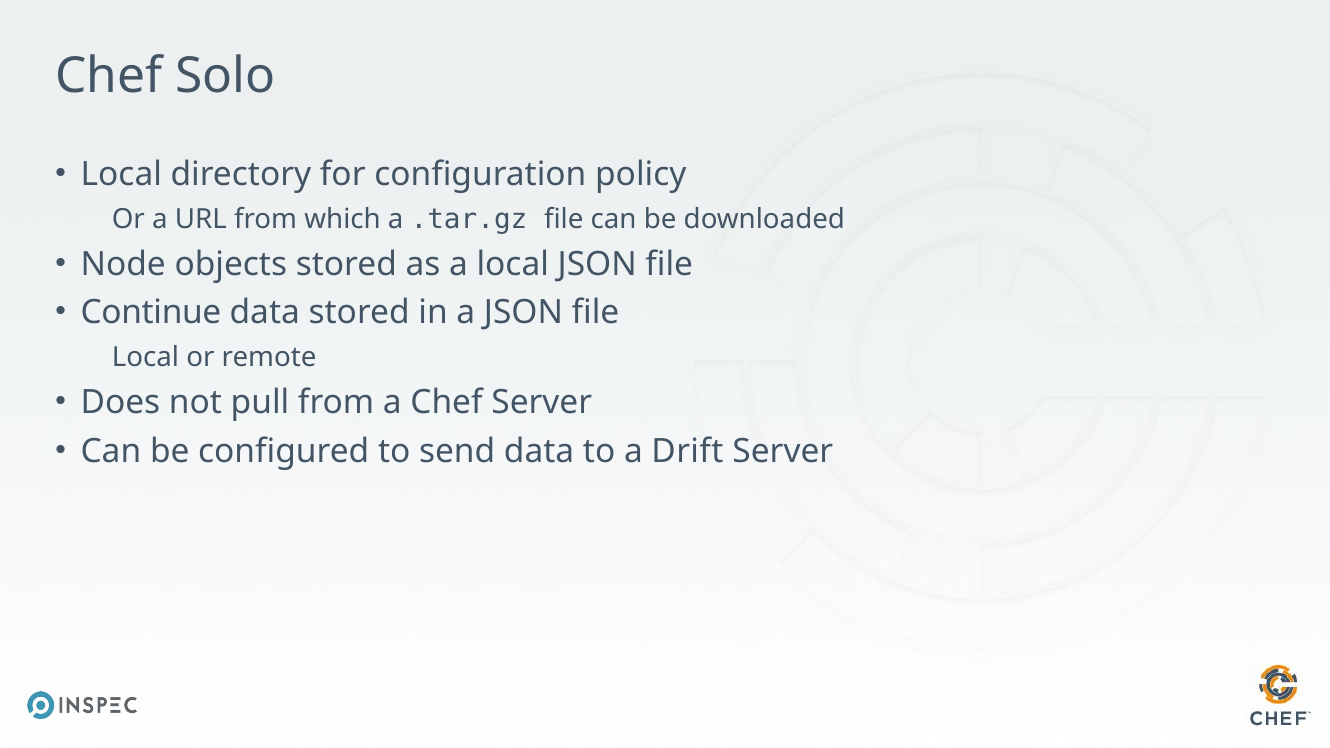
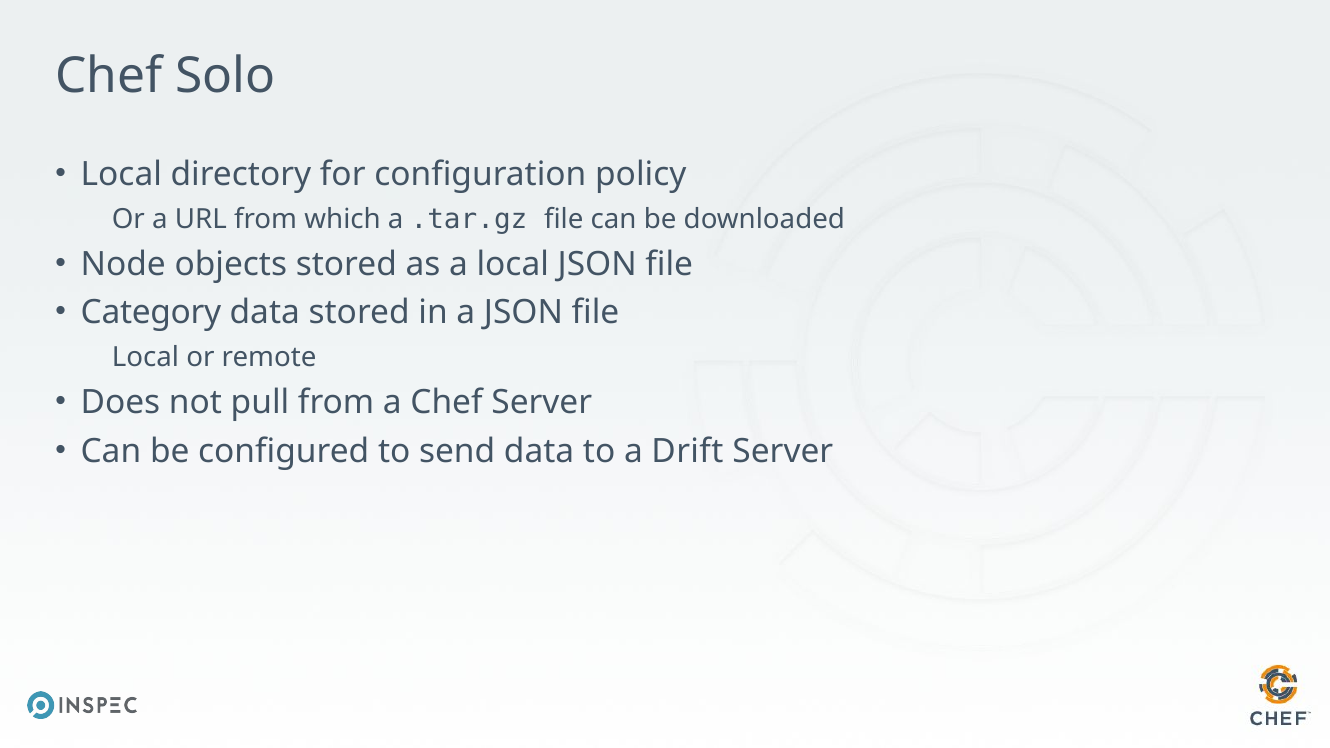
Continue: Continue -> Category
